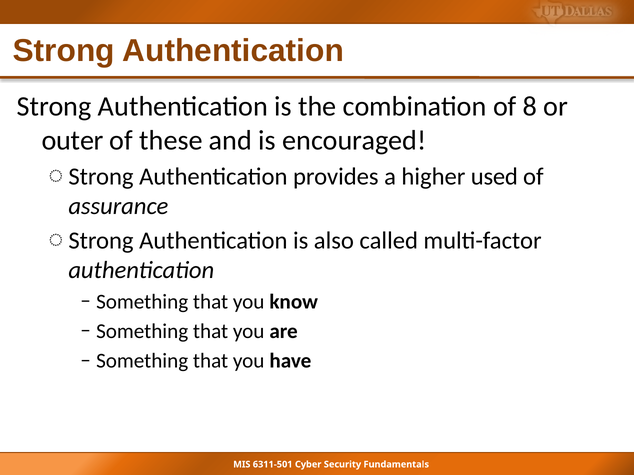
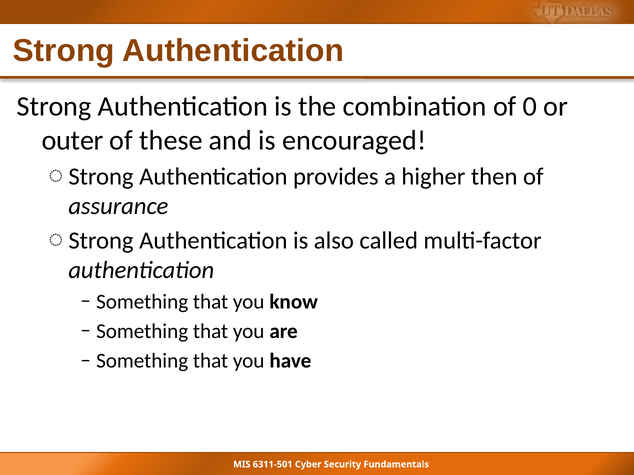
8: 8 -> 0
used: used -> then
